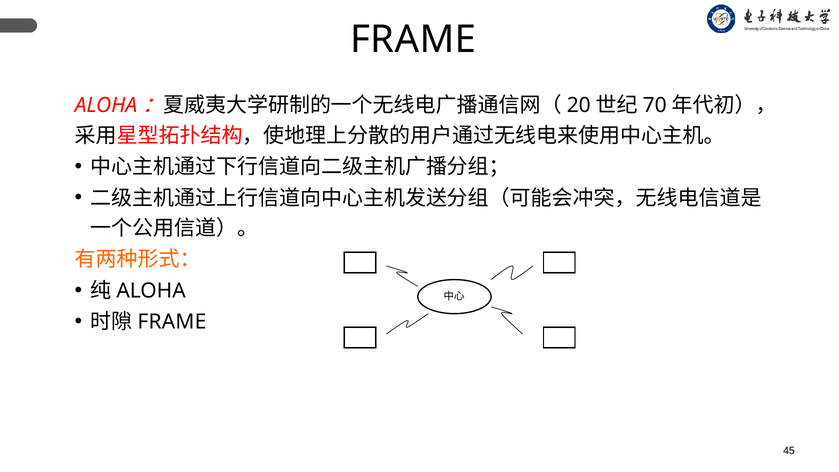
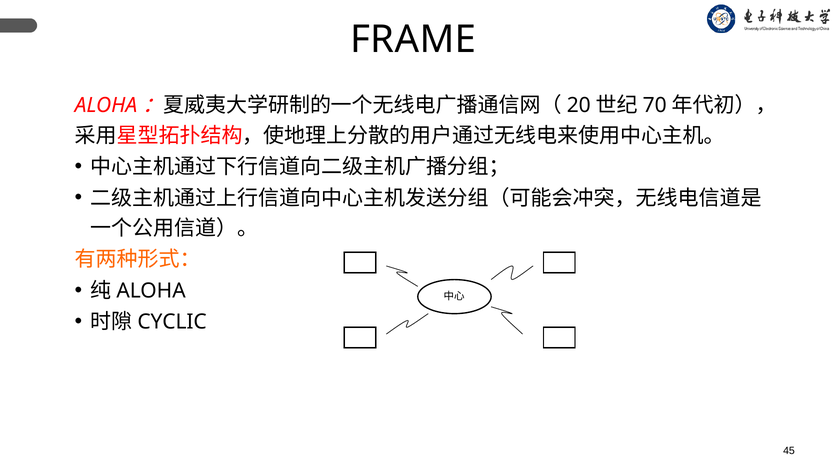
FRAME at (172, 322): FRAME -> CYCLIC
